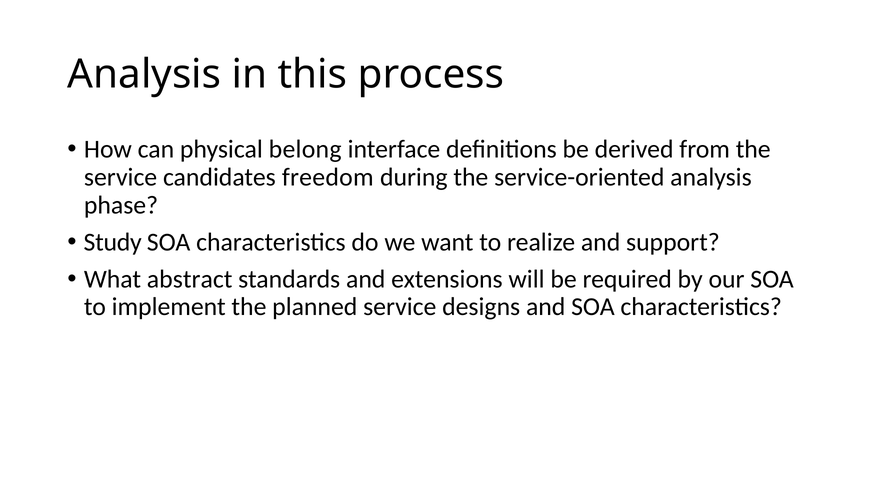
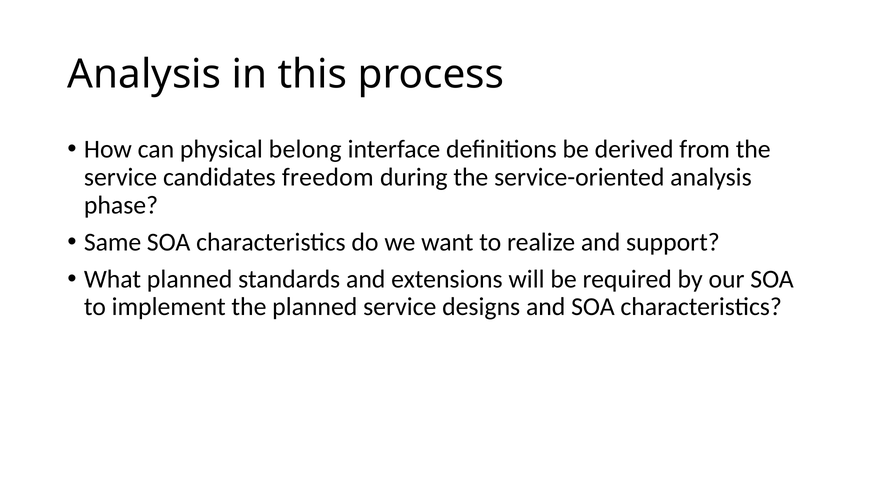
Study: Study -> Same
What abstract: abstract -> planned
